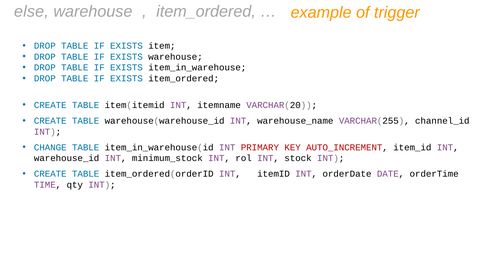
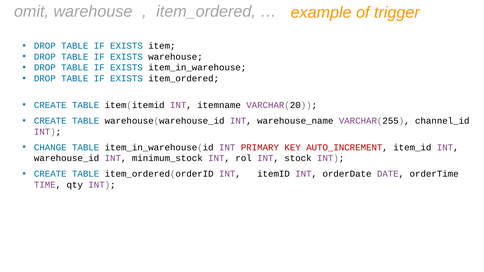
else: else -> omit
